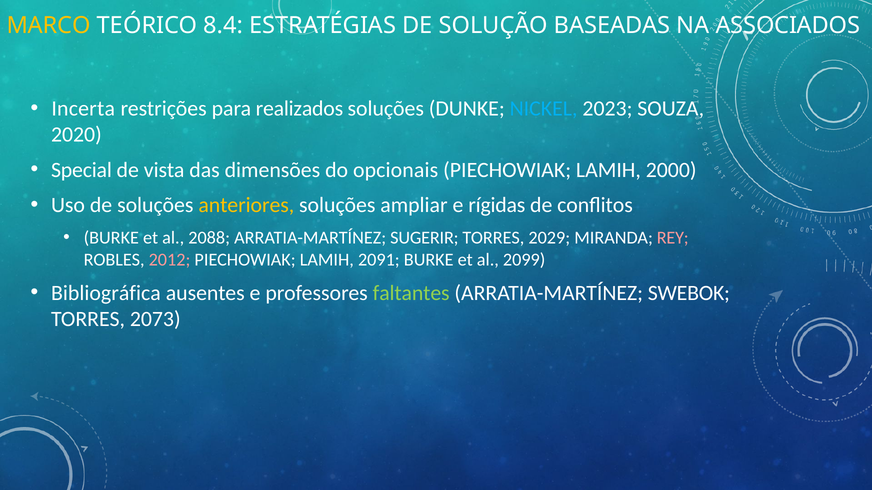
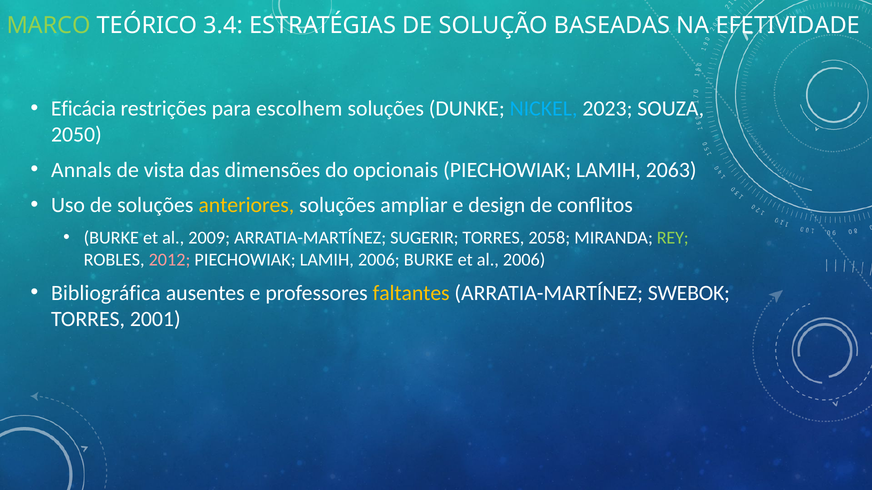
MARCO colour: yellow -> light green
8.4: 8.4 -> 3.4
ASSOCIADOS: ASSOCIADOS -> EFETIVIDADE
Incerta: Incerta -> Eficácia
realizados: realizados -> escolhem
2020: 2020 -> 2050
Special: Special -> Annals
2000: 2000 -> 2063
rígidas: rígidas -> design
2088: 2088 -> 2009
2029: 2029 -> 2058
REY colour: pink -> light green
LAMIH 2091: 2091 -> 2006
al 2099: 2099 -> 2006
faltantes colour: light green -> yellow
2073: 2073 -> 2001
